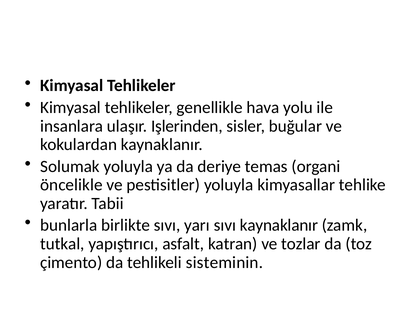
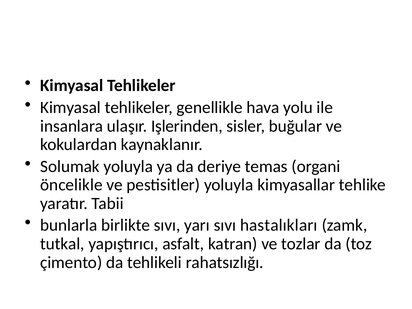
sıvı kaynaklanır: kaynaklanır -> hastalıkları
sisteminin: sisteminin -> rahatsızlığı
